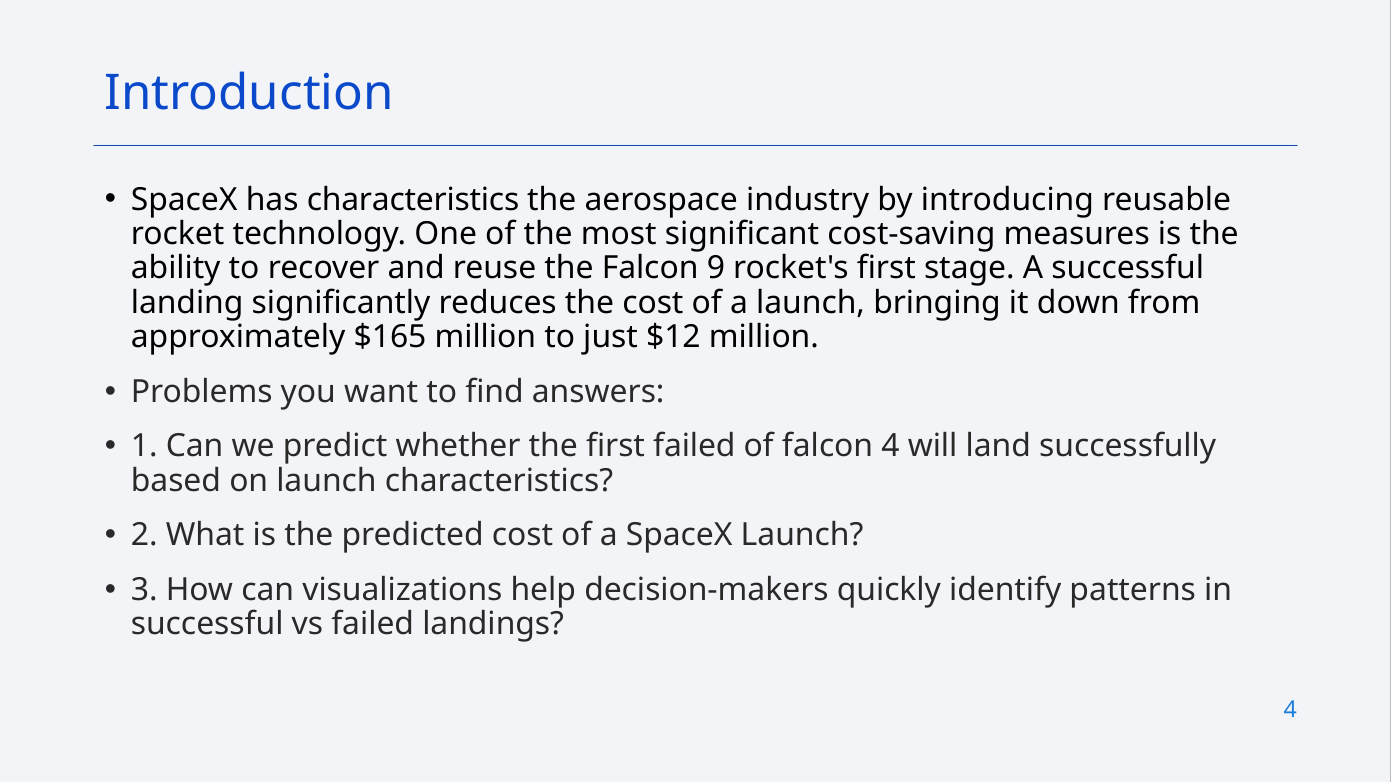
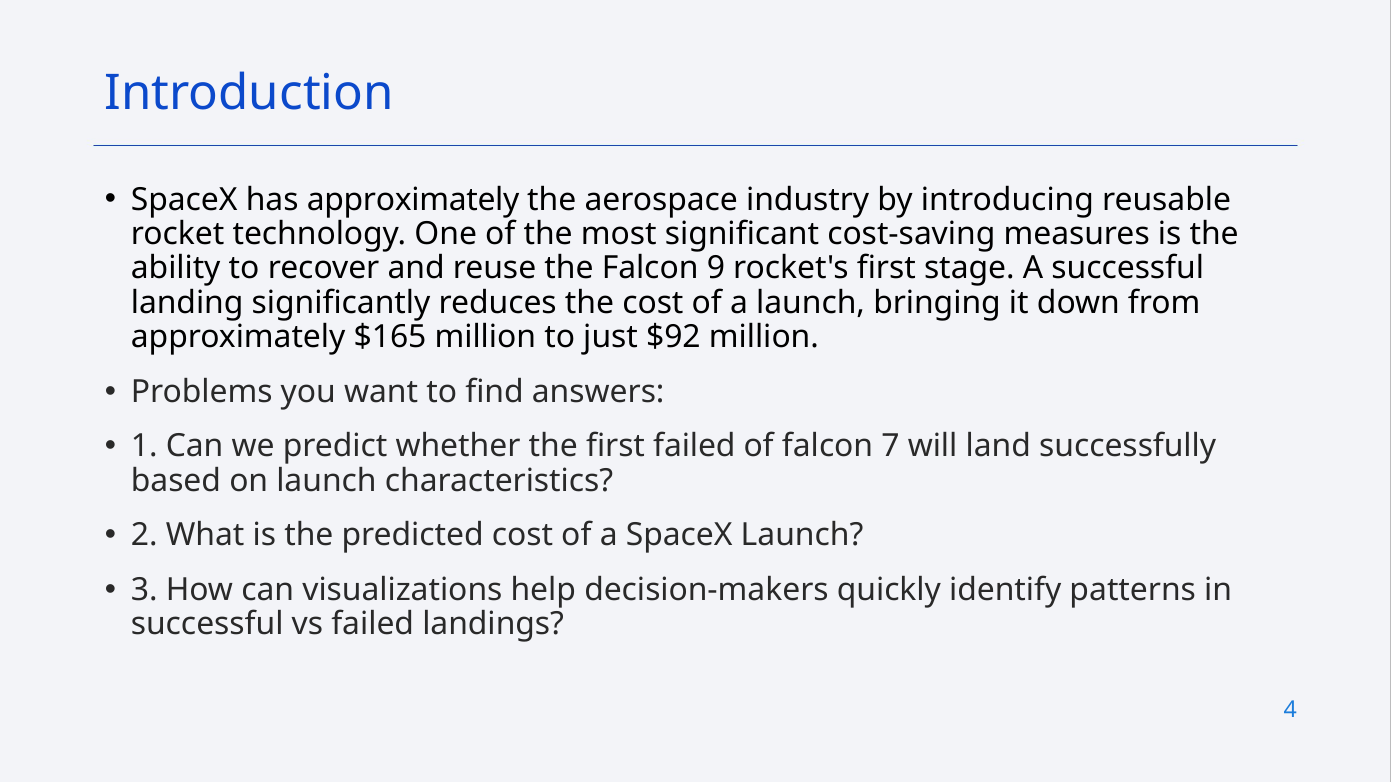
has characteristics: characteristics -> approximately
$12: $12 -> $92
falcon 4: 4 -> 7
